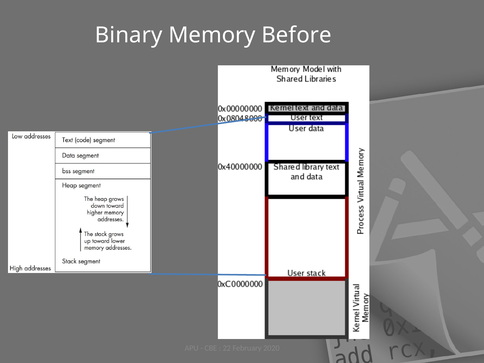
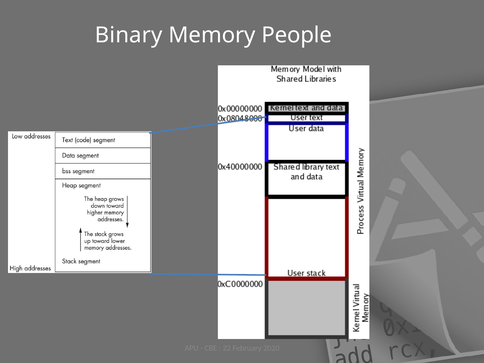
Before: Before -> People
